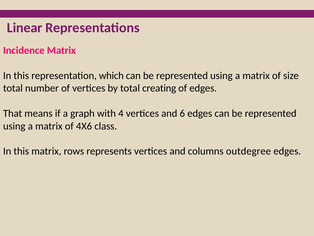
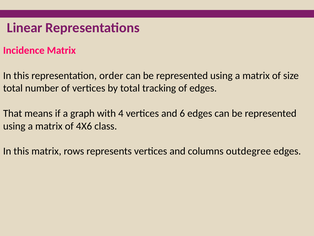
which: which -> order
creating: creating -> tracking
